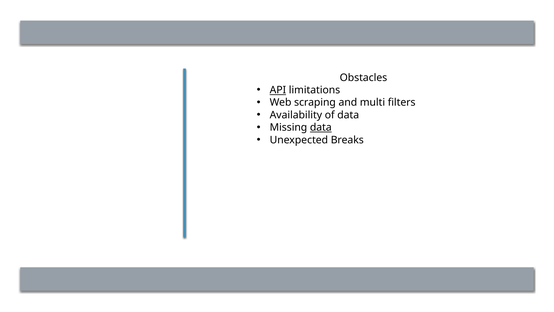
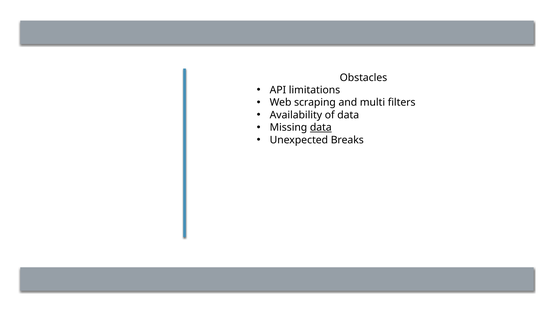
API underline: present -> none
